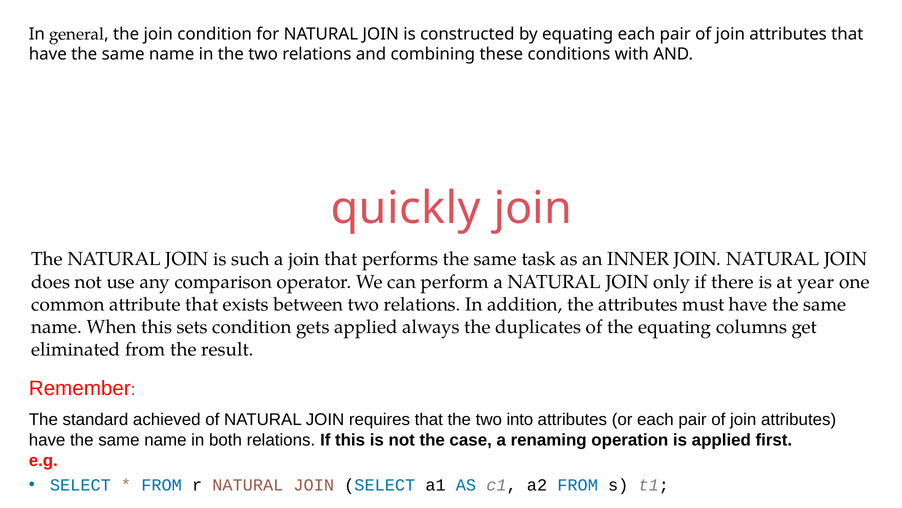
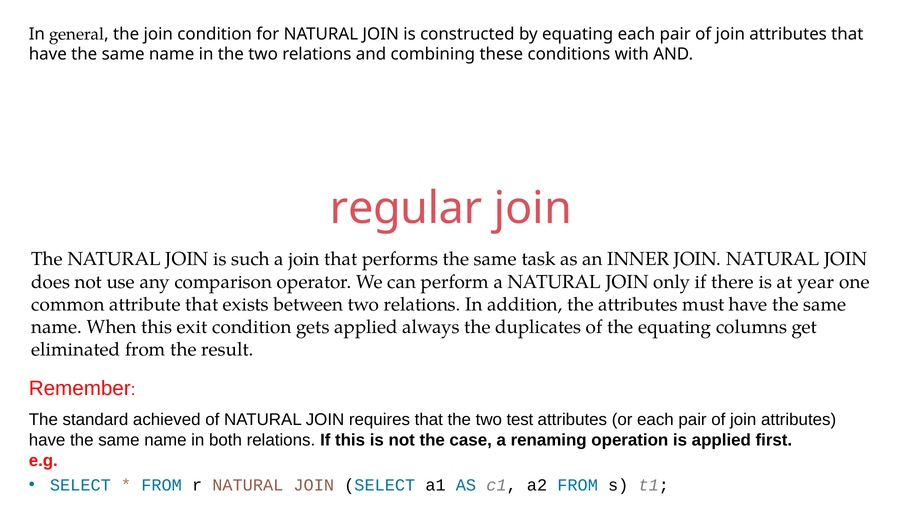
quickly: quickly -> regular
sets: sets -> exit
into: into -> test
